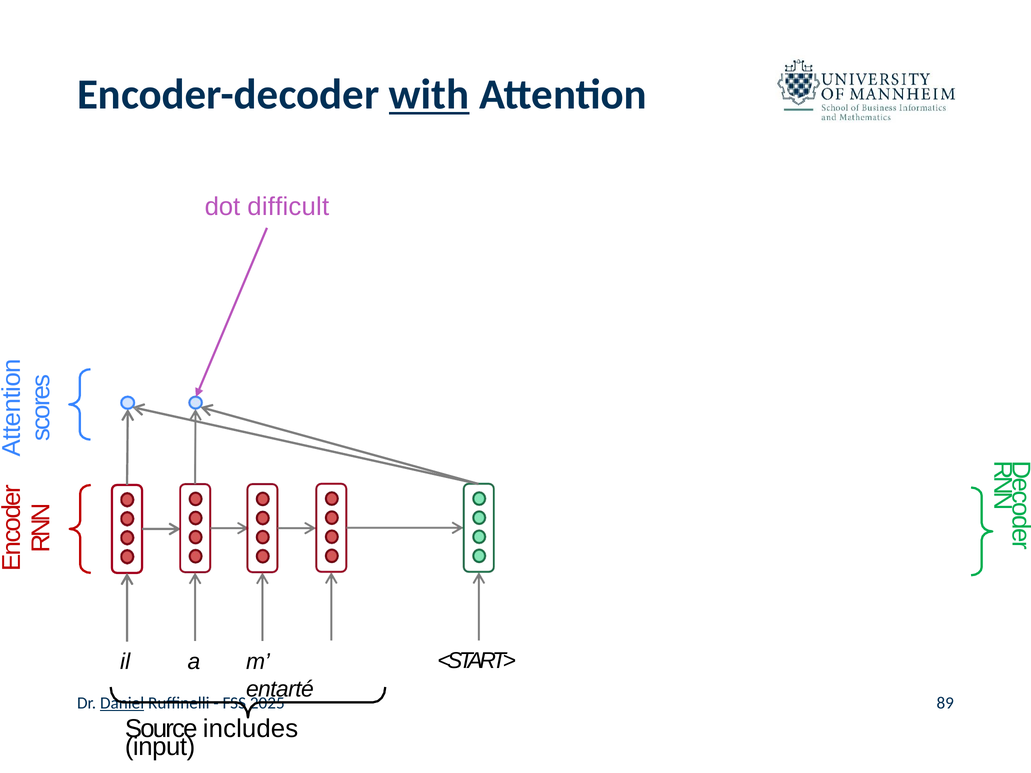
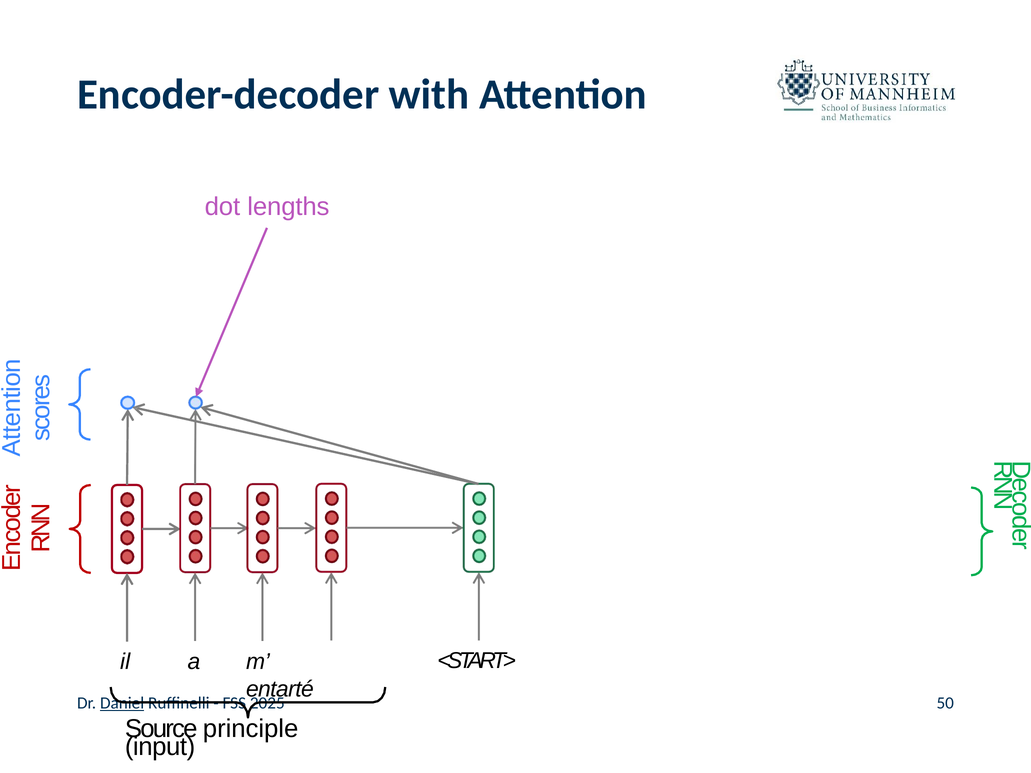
with underline: present -> none
difficult: difficult -> lengths
89: 89 -> 50
includes: includes -> principle
